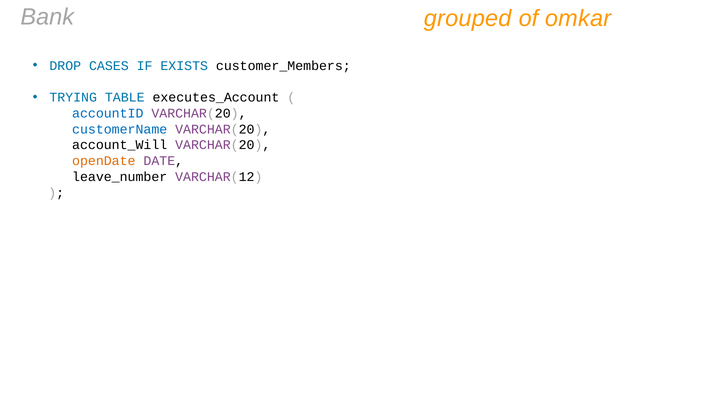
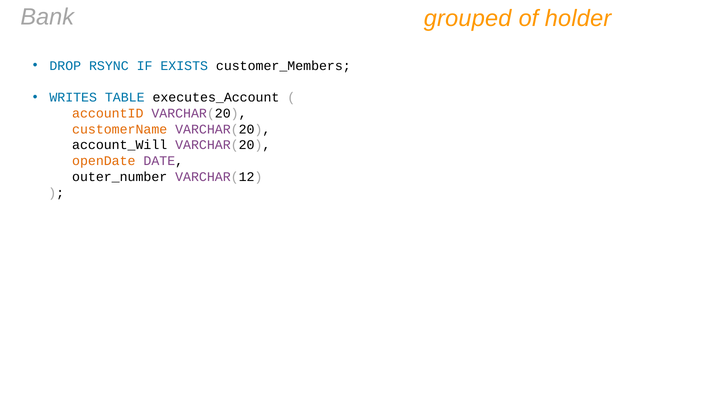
omkar: omkar -> holder
CASES: CASES -> RSYNC
TRYING: TRYING -> WRITES
accountID colour: blue -> orange
customerName colour: blue -> orange
leave_number: leave_number -> outer_number
